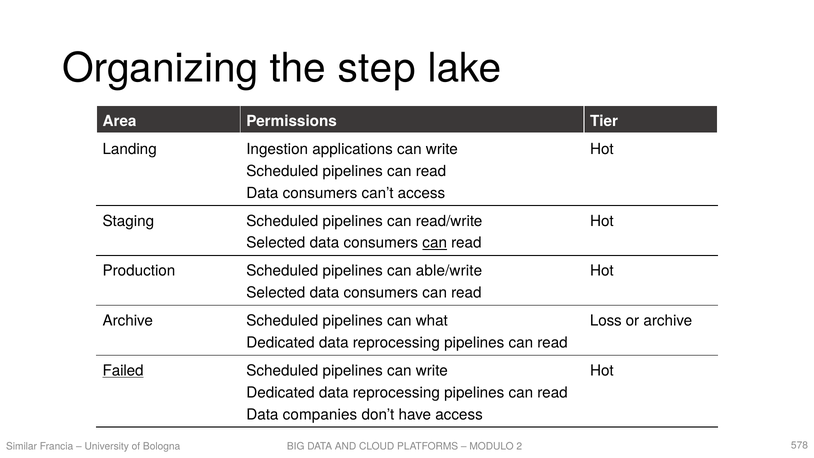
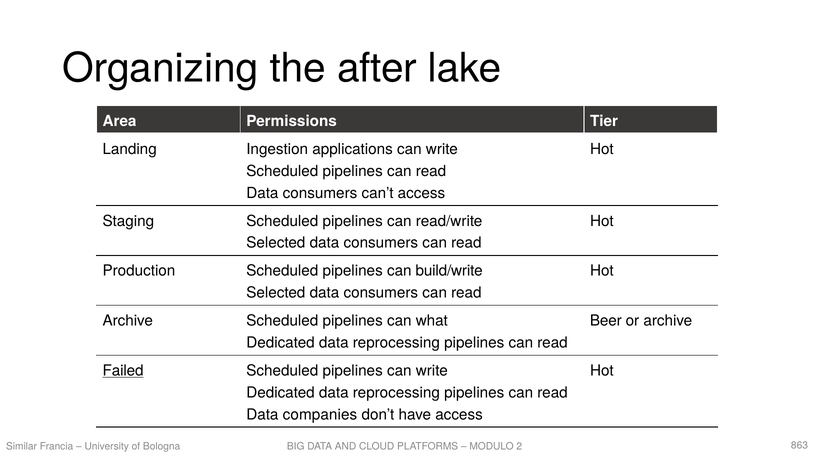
step: step -> after
can at (435, 243) underline: present -> none
able/write: able/write -> build/write
Loss: Loss -> Beer
578: 578 -> 863
